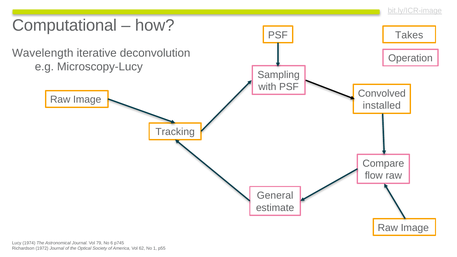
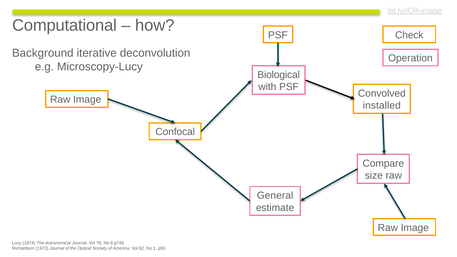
Takes: Takes -> Check
Wavelength: Wavelength -> Background
Sampling: Sampling -> Biological
Tracking: Tracking -> Confocal
flow: flow -> size
